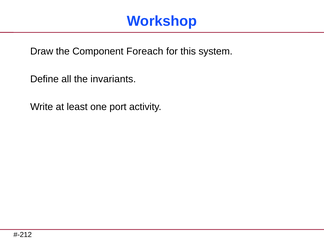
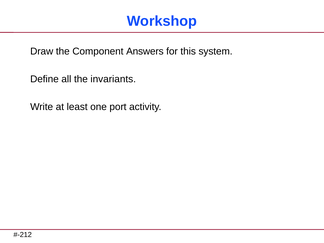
Foreach: Foreach -> Answers
